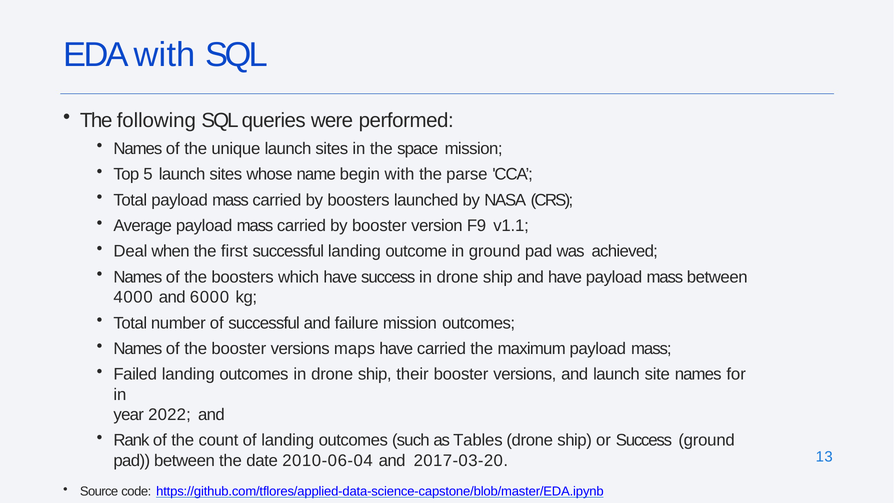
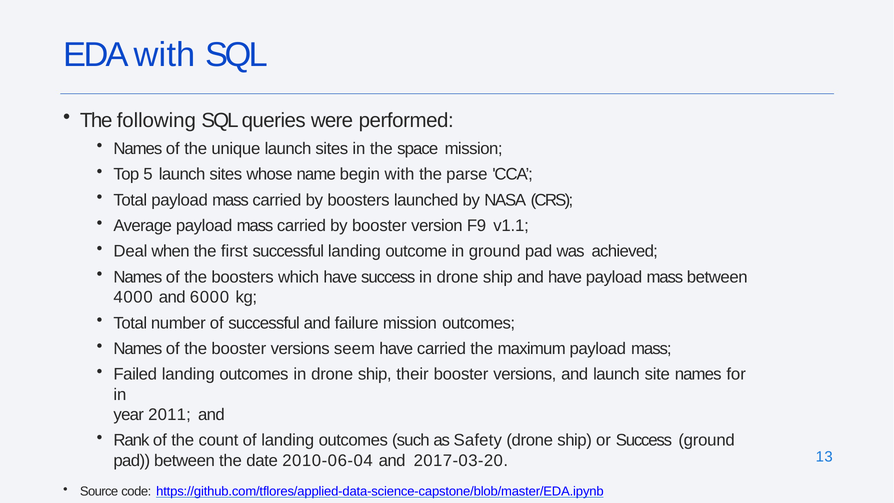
maps: maps -> seem
2022: 2022 -> 2011
Tables: Tables -> Safety
